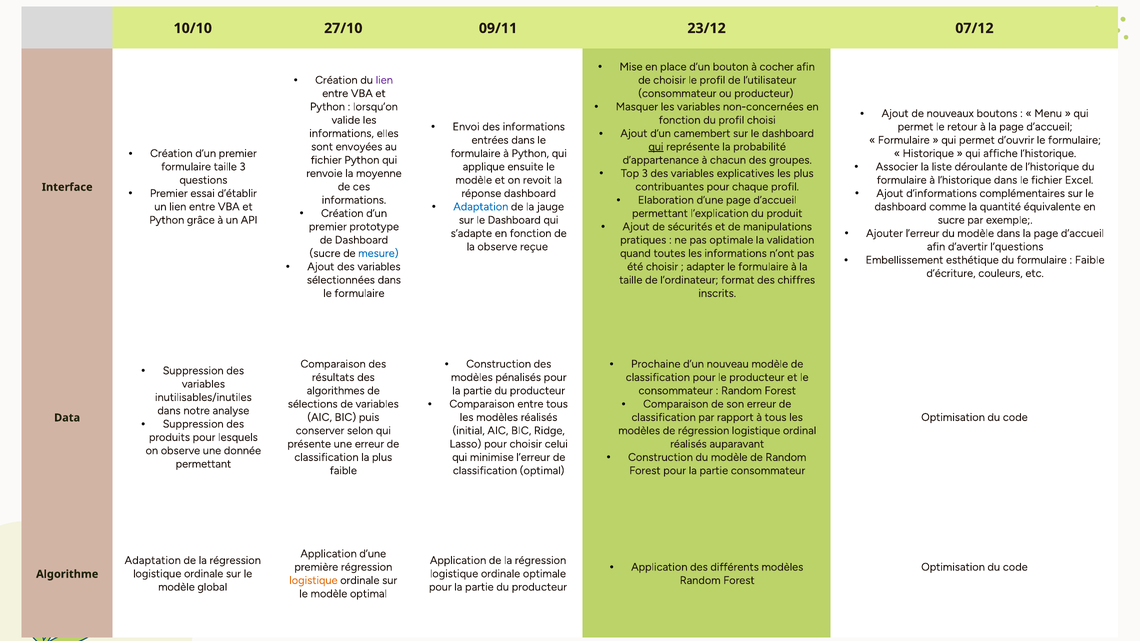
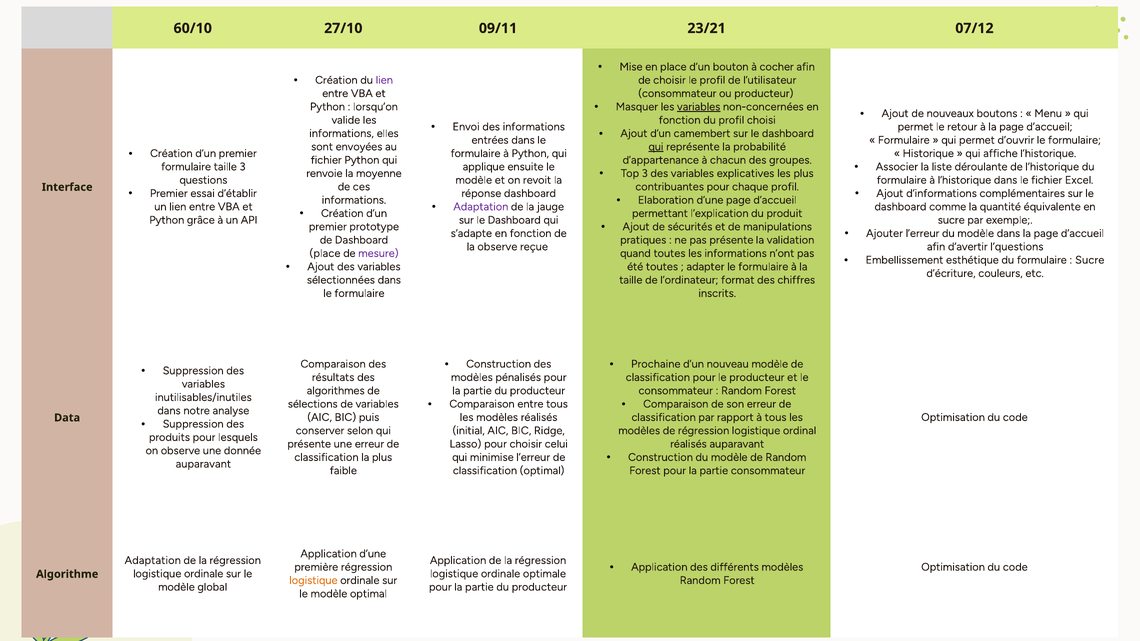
10/10: 10/10 -> 60/10
23/12: 23/12 -> 23/21
variables at (699, 107) underline: none -> present
Adaptation at (481, 207) colour: blue -> purple
pas optimale: optimale -> présente
sucre at (325, 253): sucre -> place
mesure colour: blue -> purple
Faible at (1090, 260): Faible -> Sucre
été choisir: choisir -> toutes
permettant at (203, 464): permettant -> auparavant
